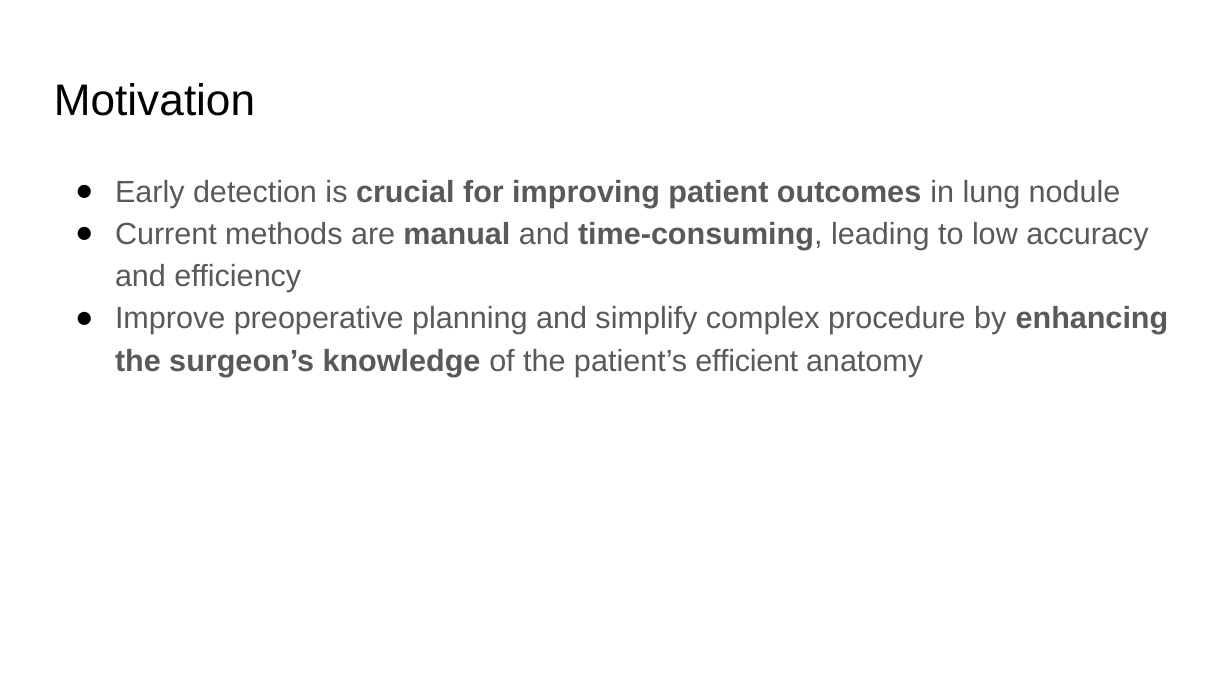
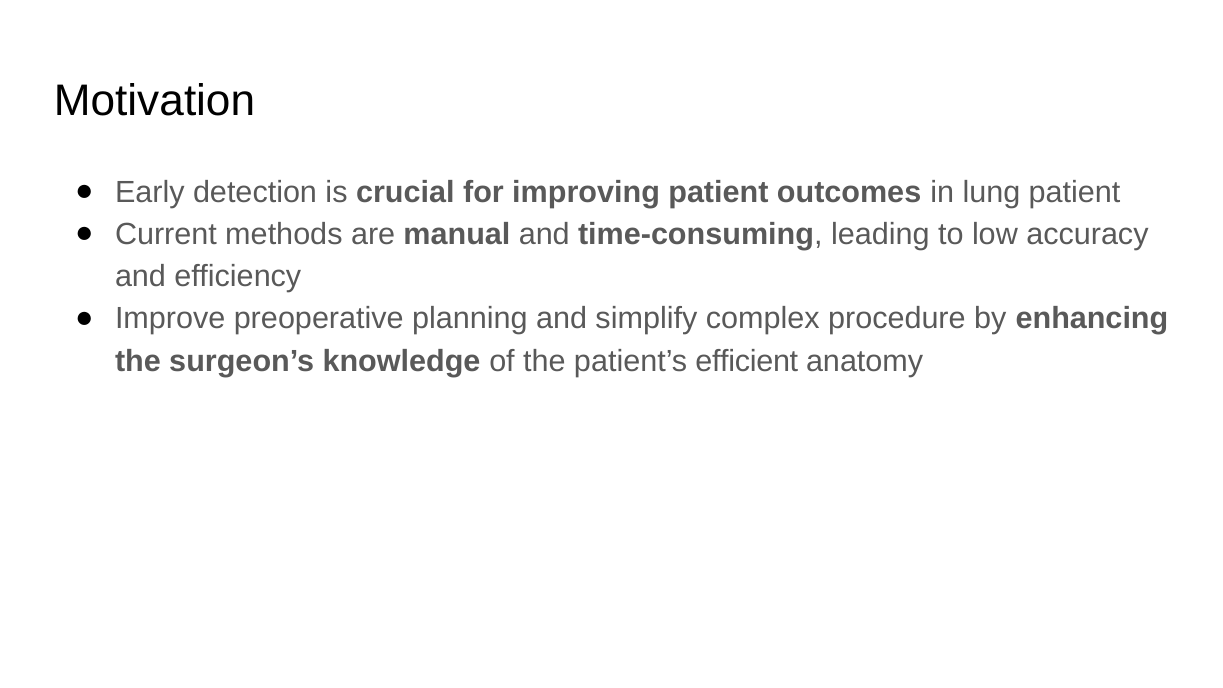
lung nodule: nodule -> patient
